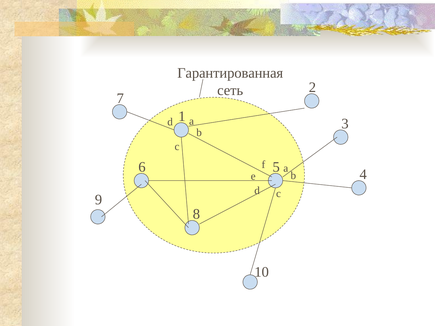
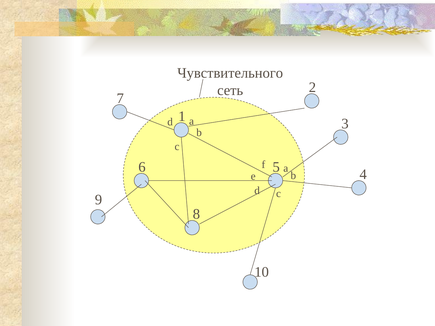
Гарантированная: Гарантированная -> Чувствительного
